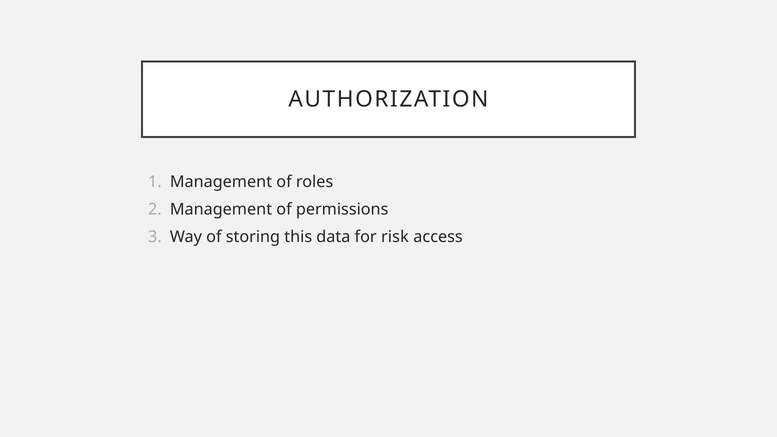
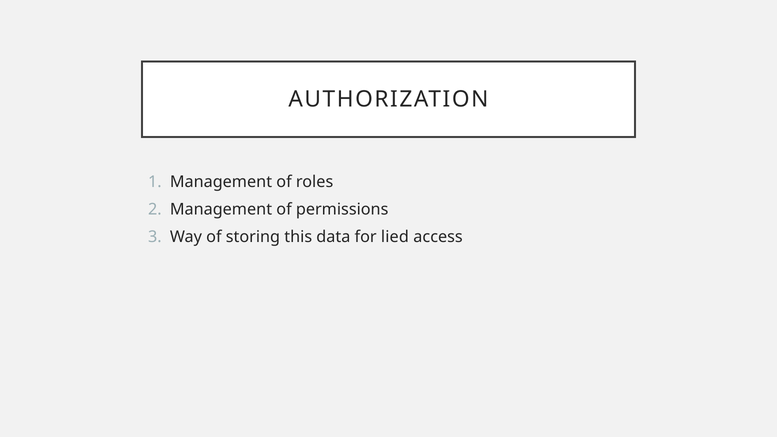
risk: risk -> lied
